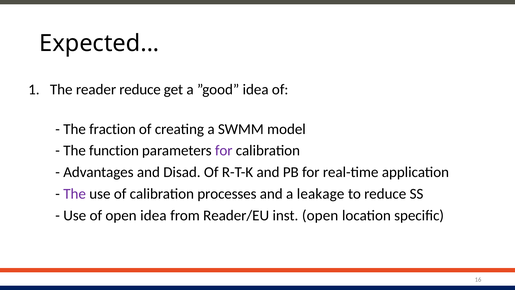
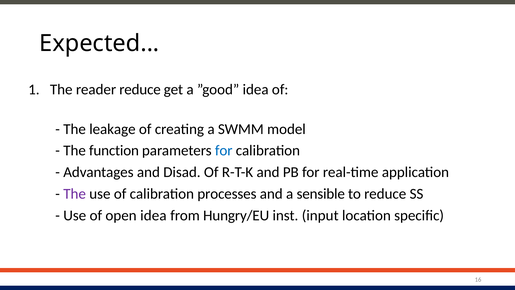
fraction: fraction -> leakage
for at (224, 151) colour: purple -> blue
leakage: leakage -> sensible
Reader/EU: Reader/EU -> Hungry/EU
inst open: open -> input
